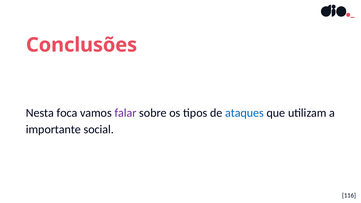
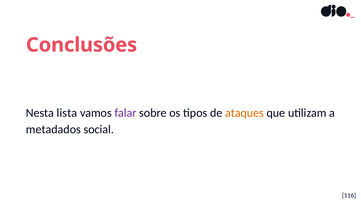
foca: foca -> lista
ataques colour: blue -> orange
importante: importante -> metadados
